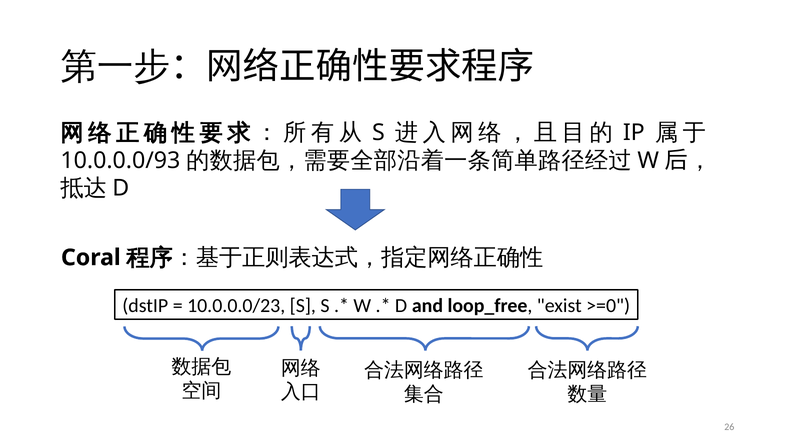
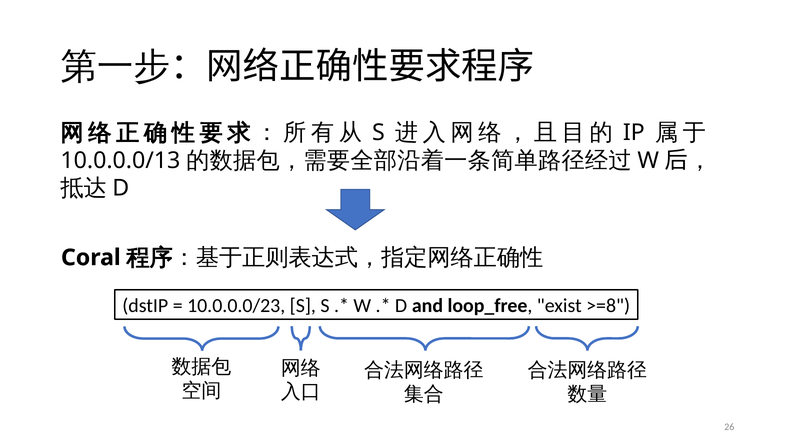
10.0.0.0/93: 10.0.0.0/93 -> 10.0.0.0/13
>=0: >=0 -> >=8
